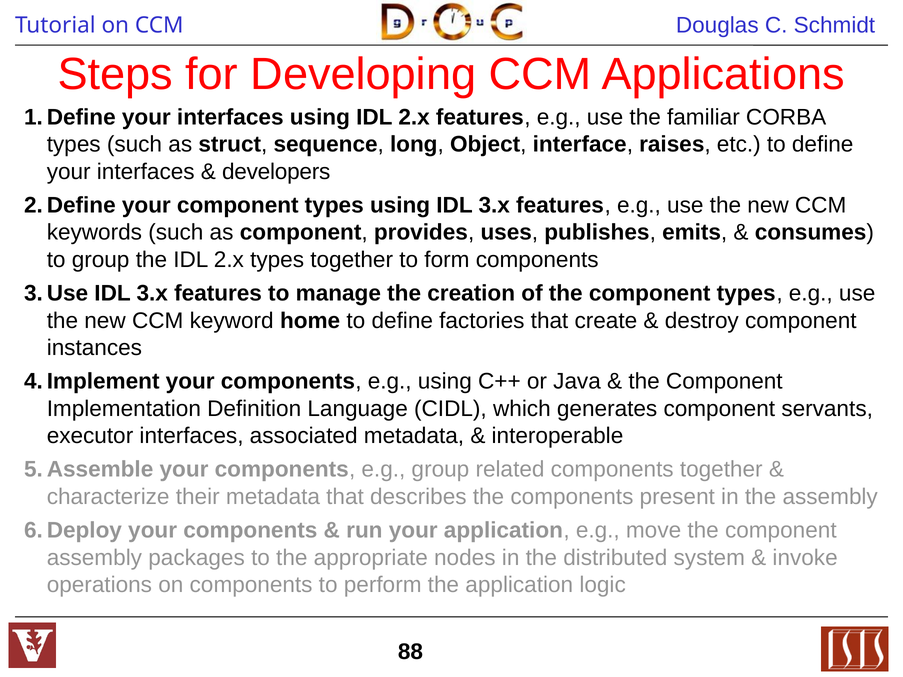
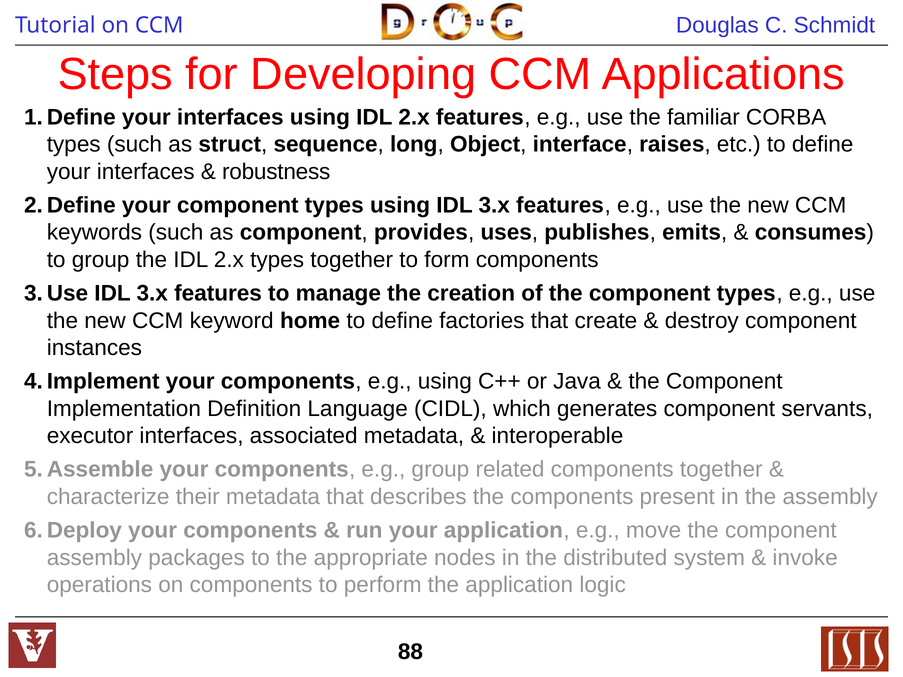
developers: developers -> robustness
